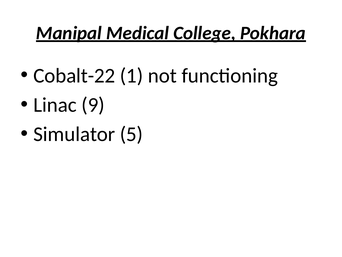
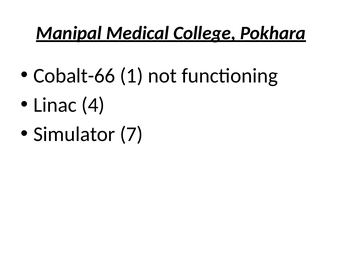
Cobalt-22: Cobalt-22 -> Cobalt-66
9: 9 -> 4
5: 5 -> 7
